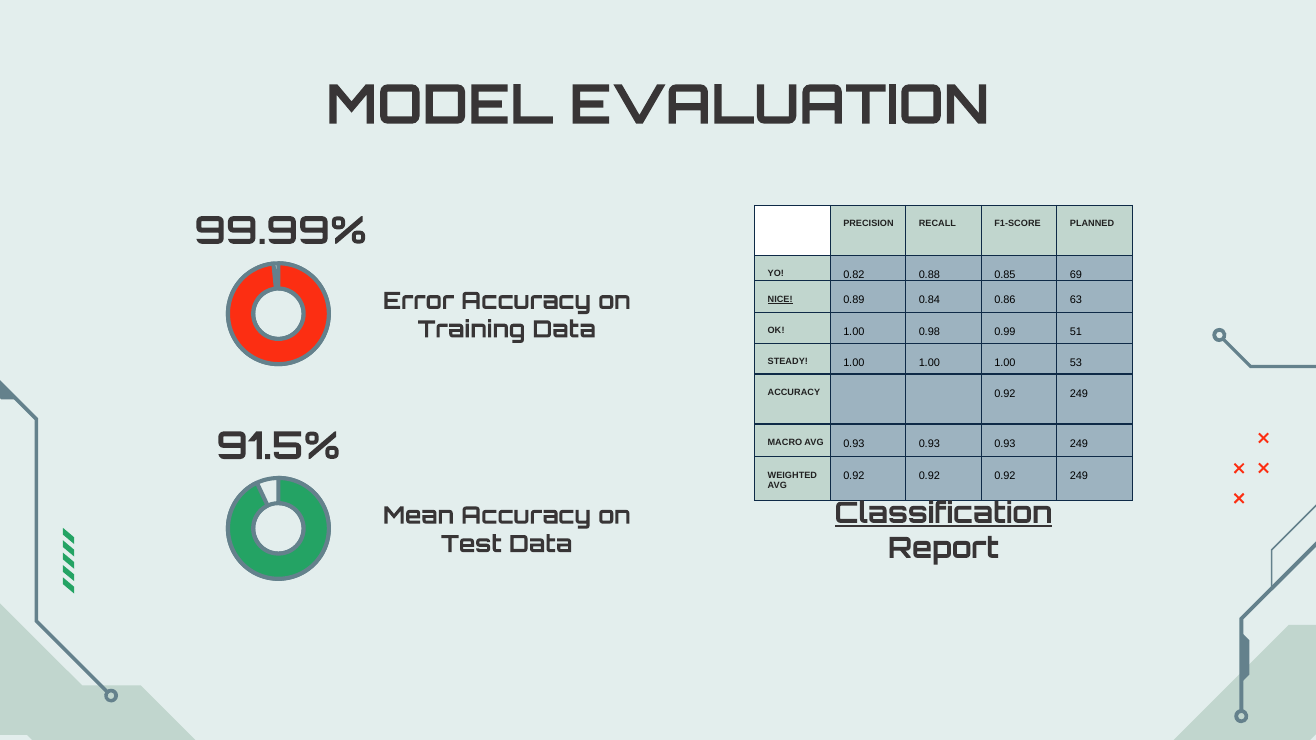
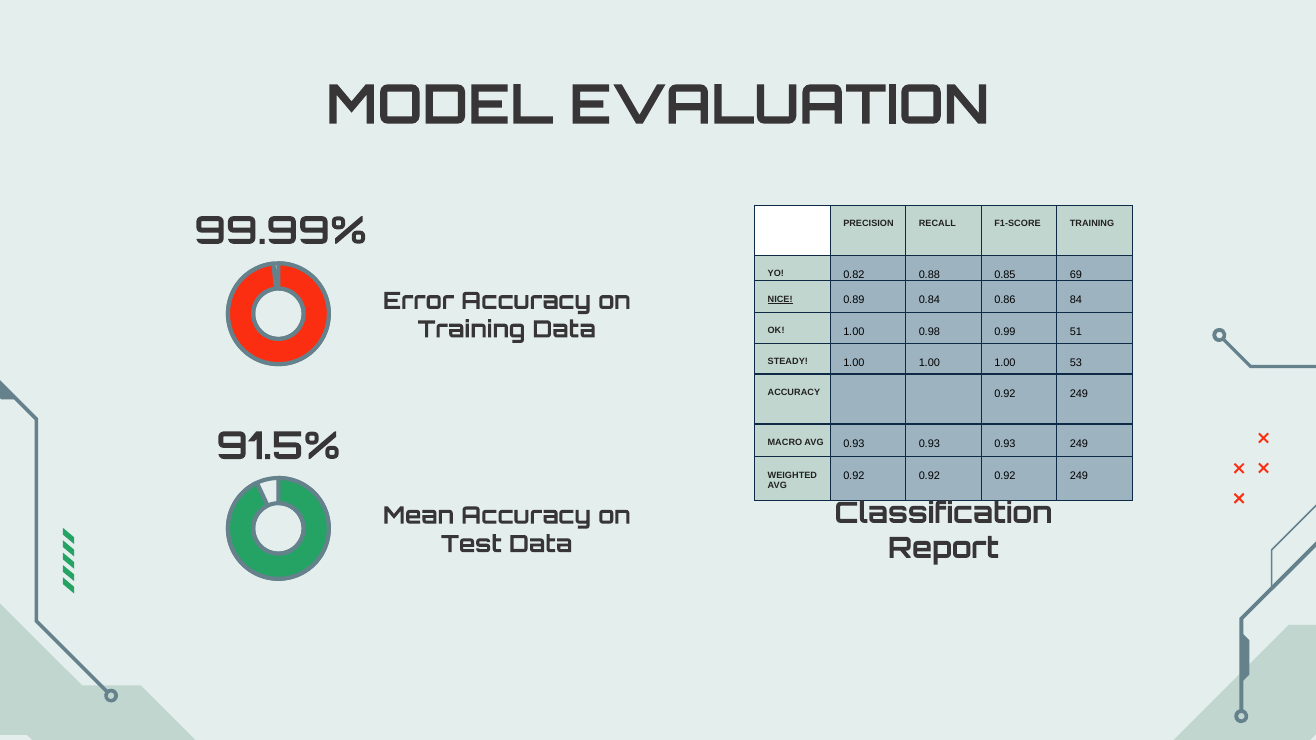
F1-SCORE PLANNED: PLANNED -> TRAINING
63: 63 -> 84
Classification underline: present -> none
